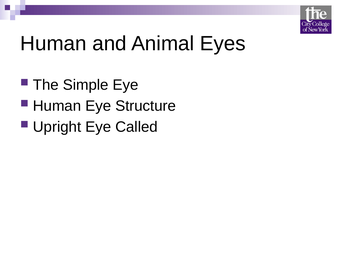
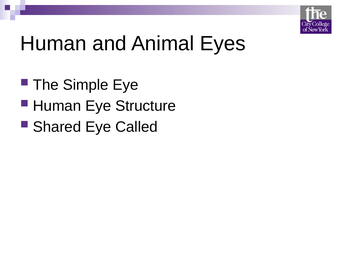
Upright: Upright -> Shared
